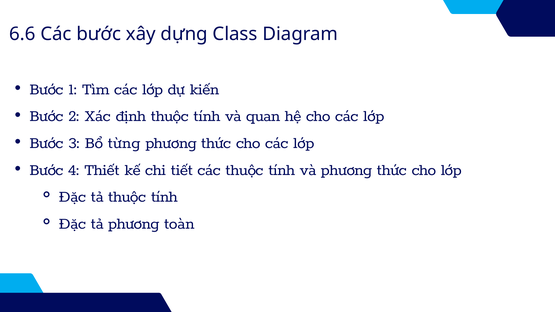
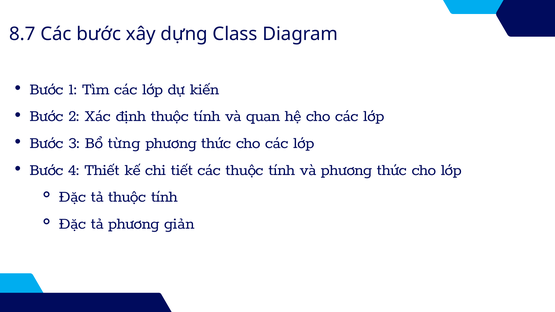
6.6: 6.6 -> 8.7
toàn: toàn -> giản
